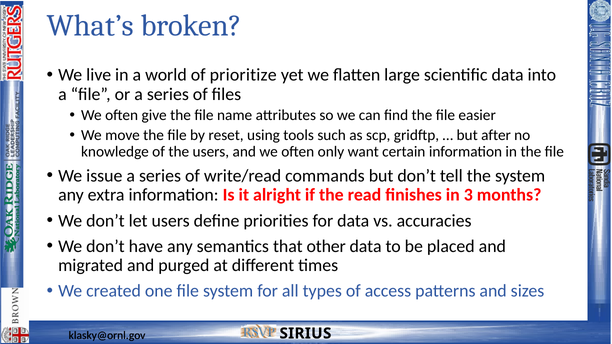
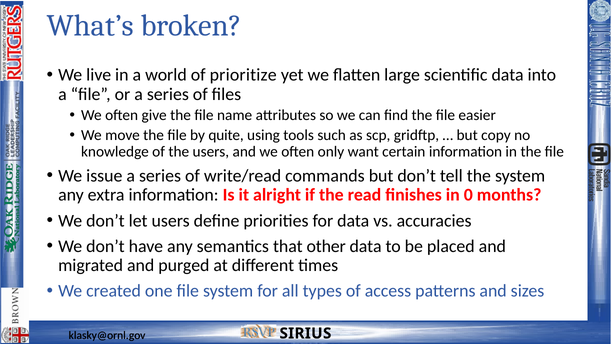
reset: reset -> quite
after: after -> copy
3: 3 -> 0
